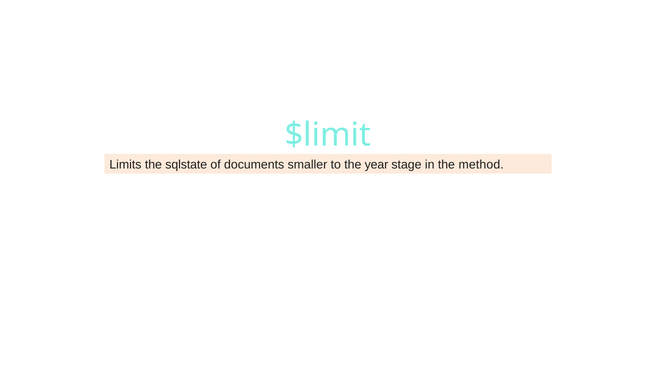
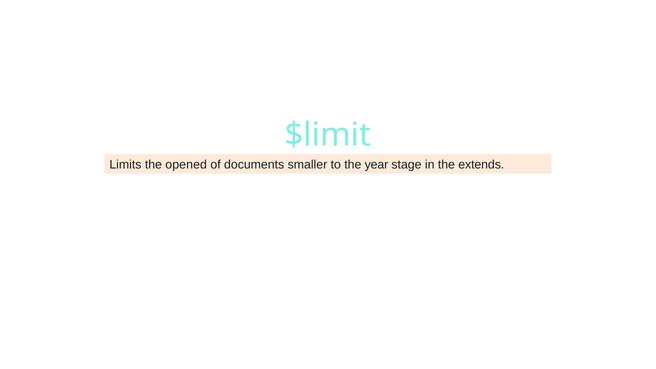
sqlstate: sqlstate -> opened
method: method -> extends
